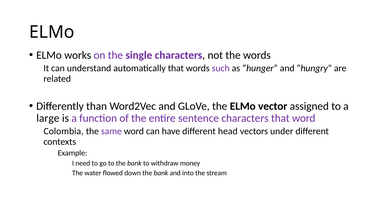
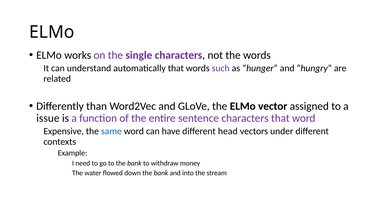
large: large -> issue
Colombia: Colombia -> Expensive
same colour: purple -> blue
